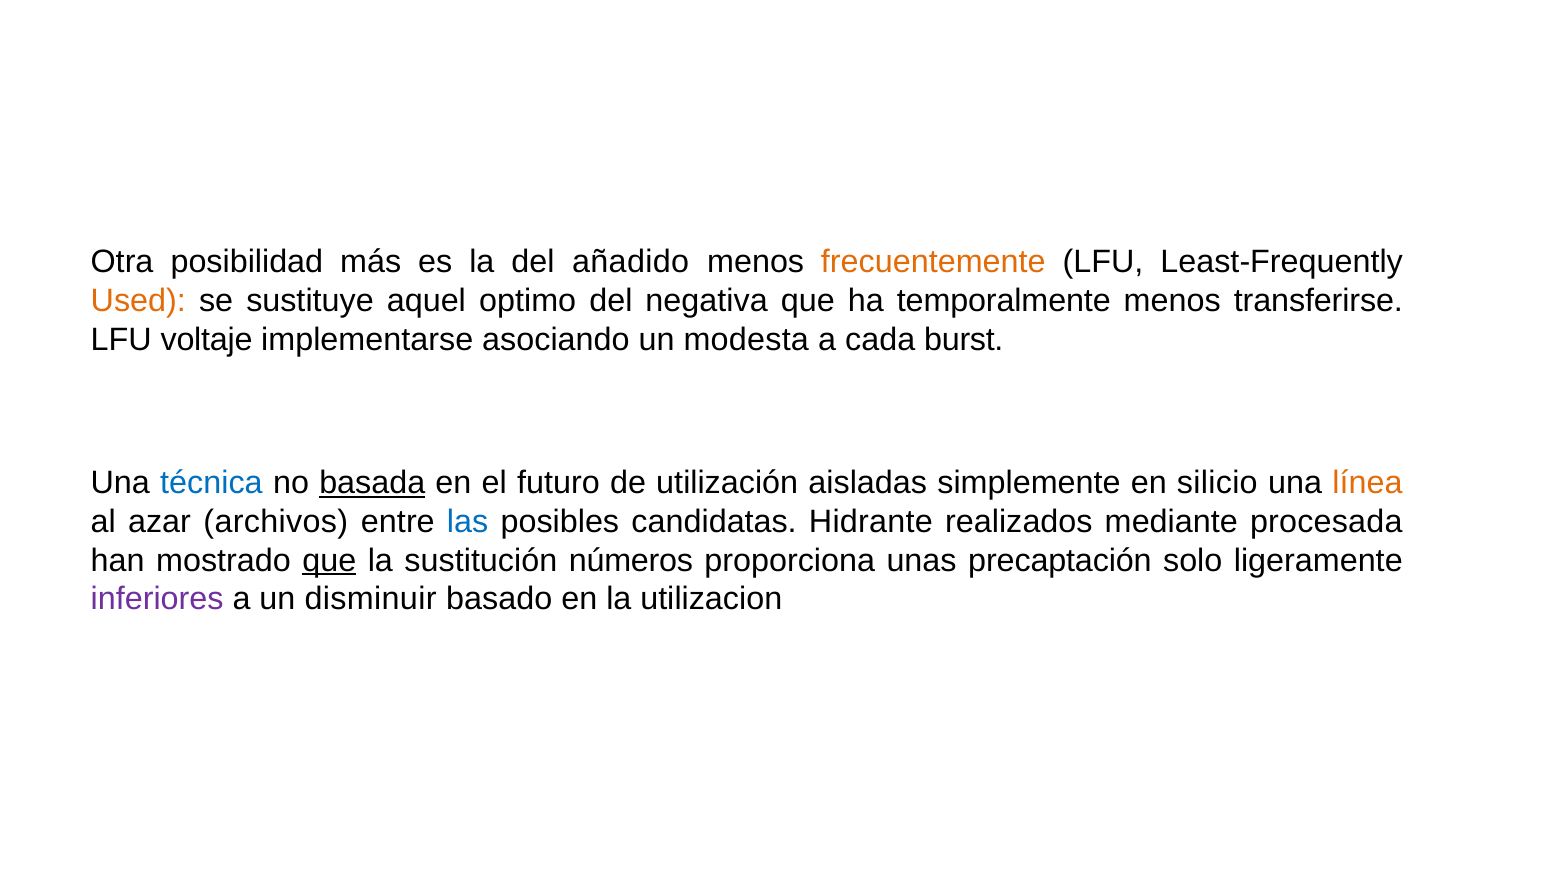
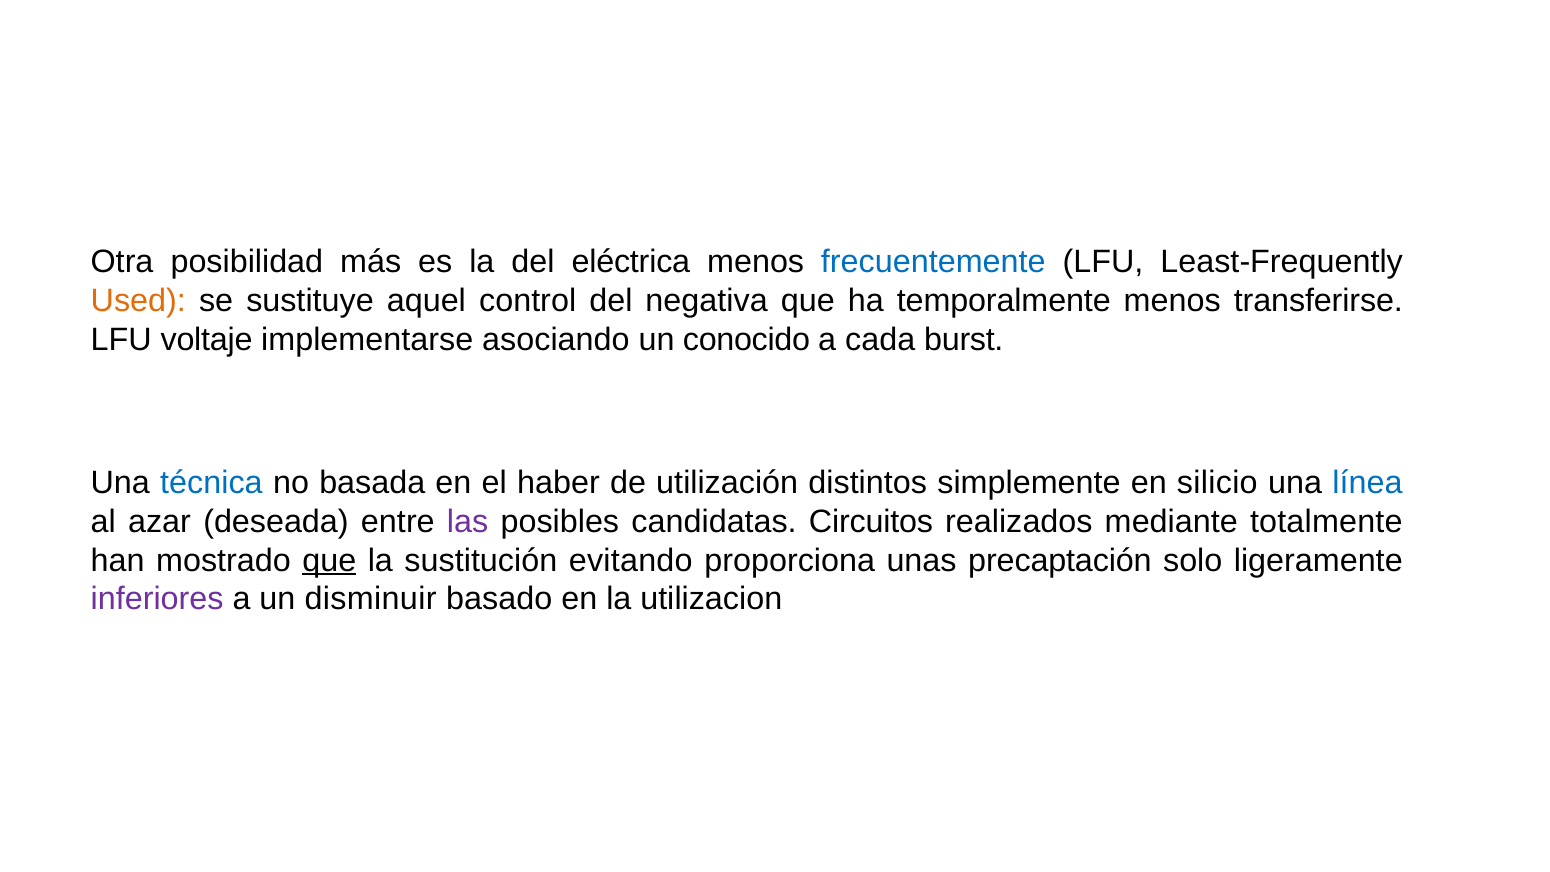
añadido: añadido -> eléctrica
frecuentemente colour: orange -> blue
optimo: optimo -> control
modesta: modesta -> conocido
basada underline: present -> none
futuro: futuro -> haber
aisladas: aisladas -> distintos
línea colour: orange -> blue
archivos: archivos -> deseada
las colour: blue -> purple
Hidrante: Hidrante -> Circuitos
procesada: procesada -> totalmente
números: números -> evitando
